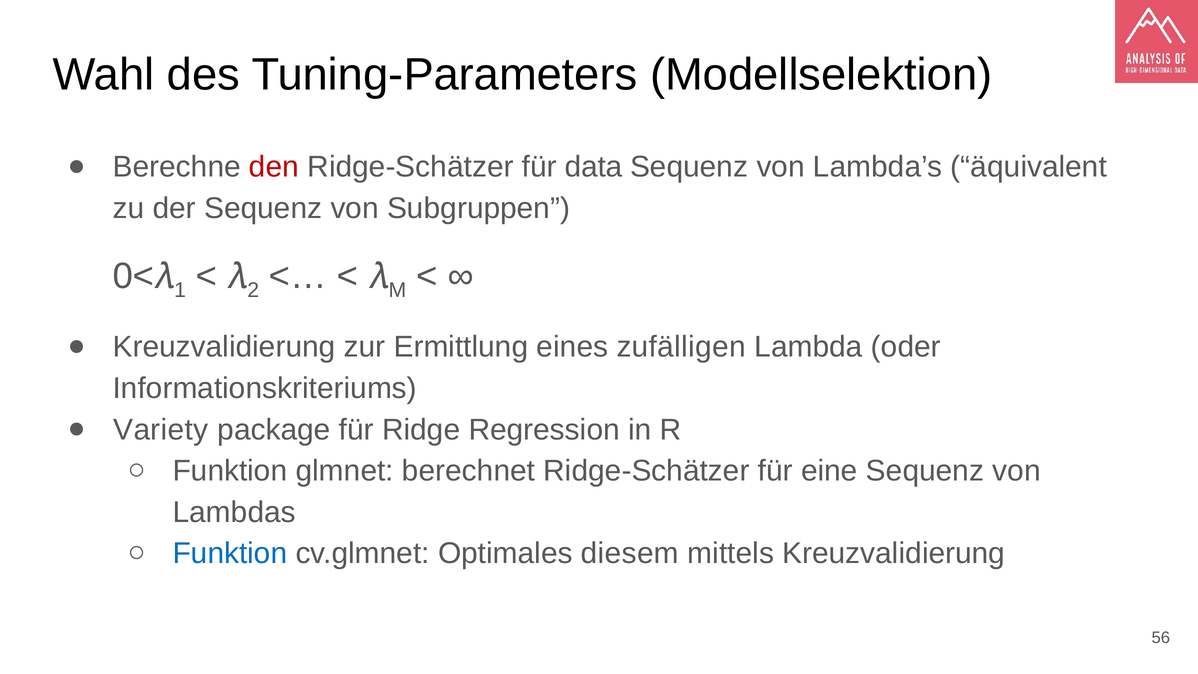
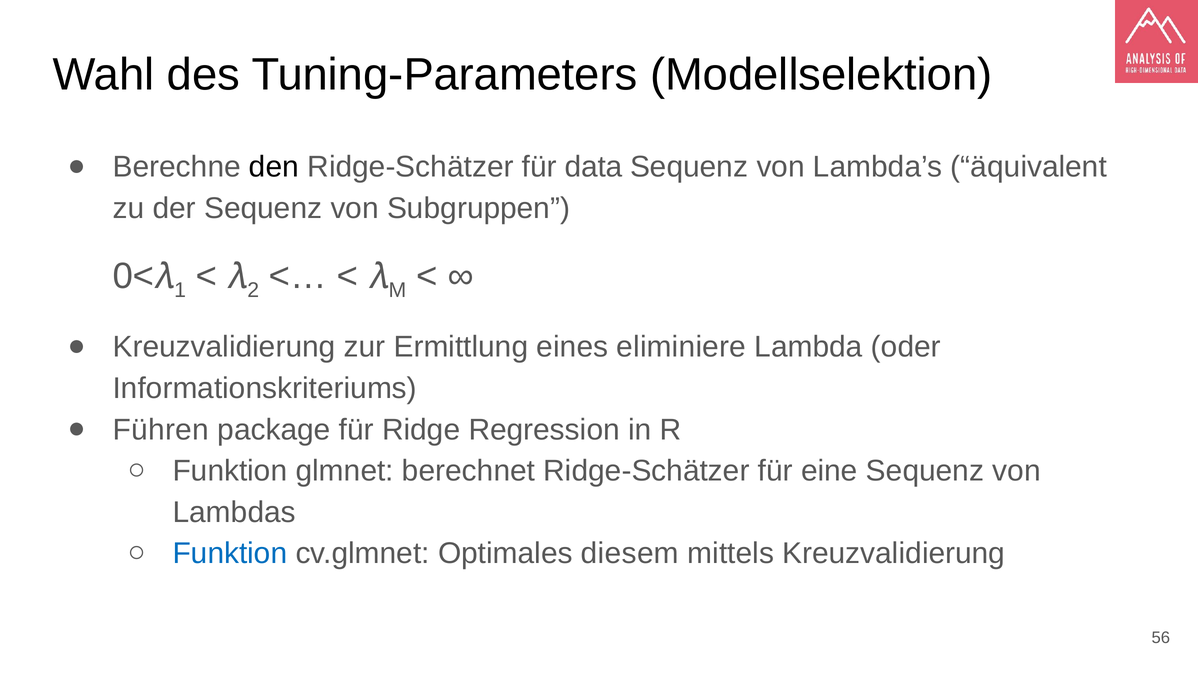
den colour: red -> black
zufälligen: zufälligen -> eliminiere
Variety: Variety -> Führen
